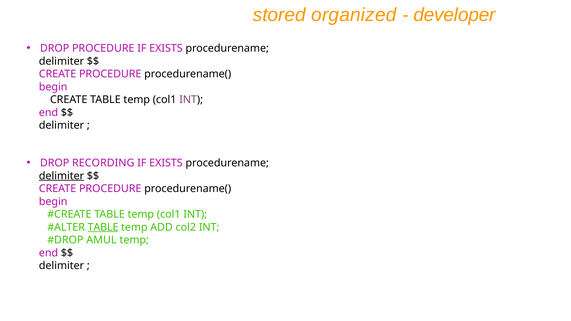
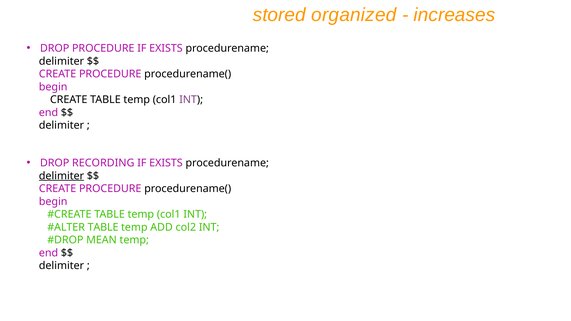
developer: developer -> increases
TABLE at (103, 227) underline: present -> none
AMUL: AMUL -> MEAN
